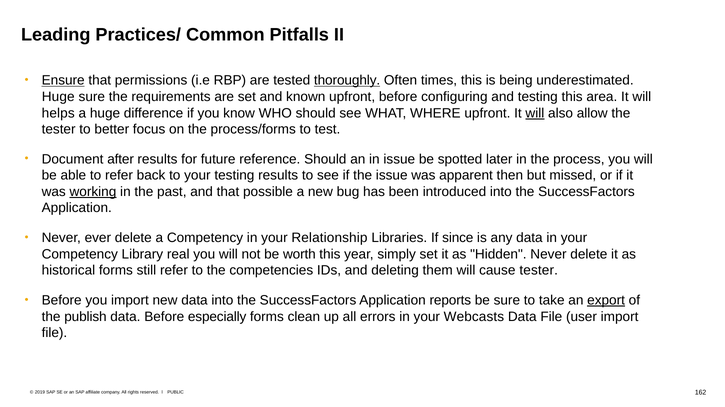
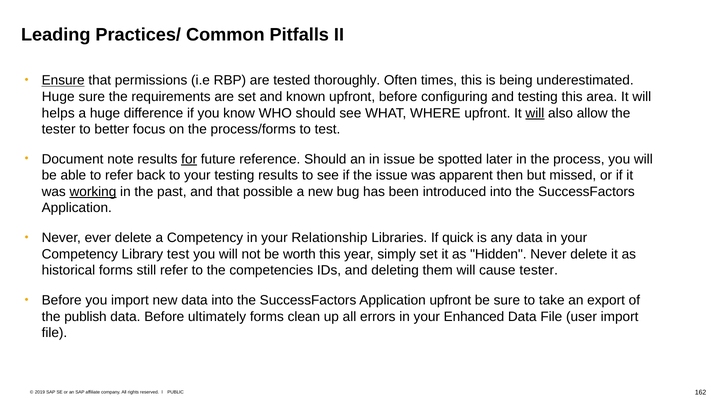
thoroughly underline: present -> none
after: after -> note
for underline: none -> present
since: since -> quick
Library real: real -> test
Application reports: reports -> upfront
export underline: present -> none
especially: especially -> ultimately
Webcasts: Webcasts -> Enhanced
